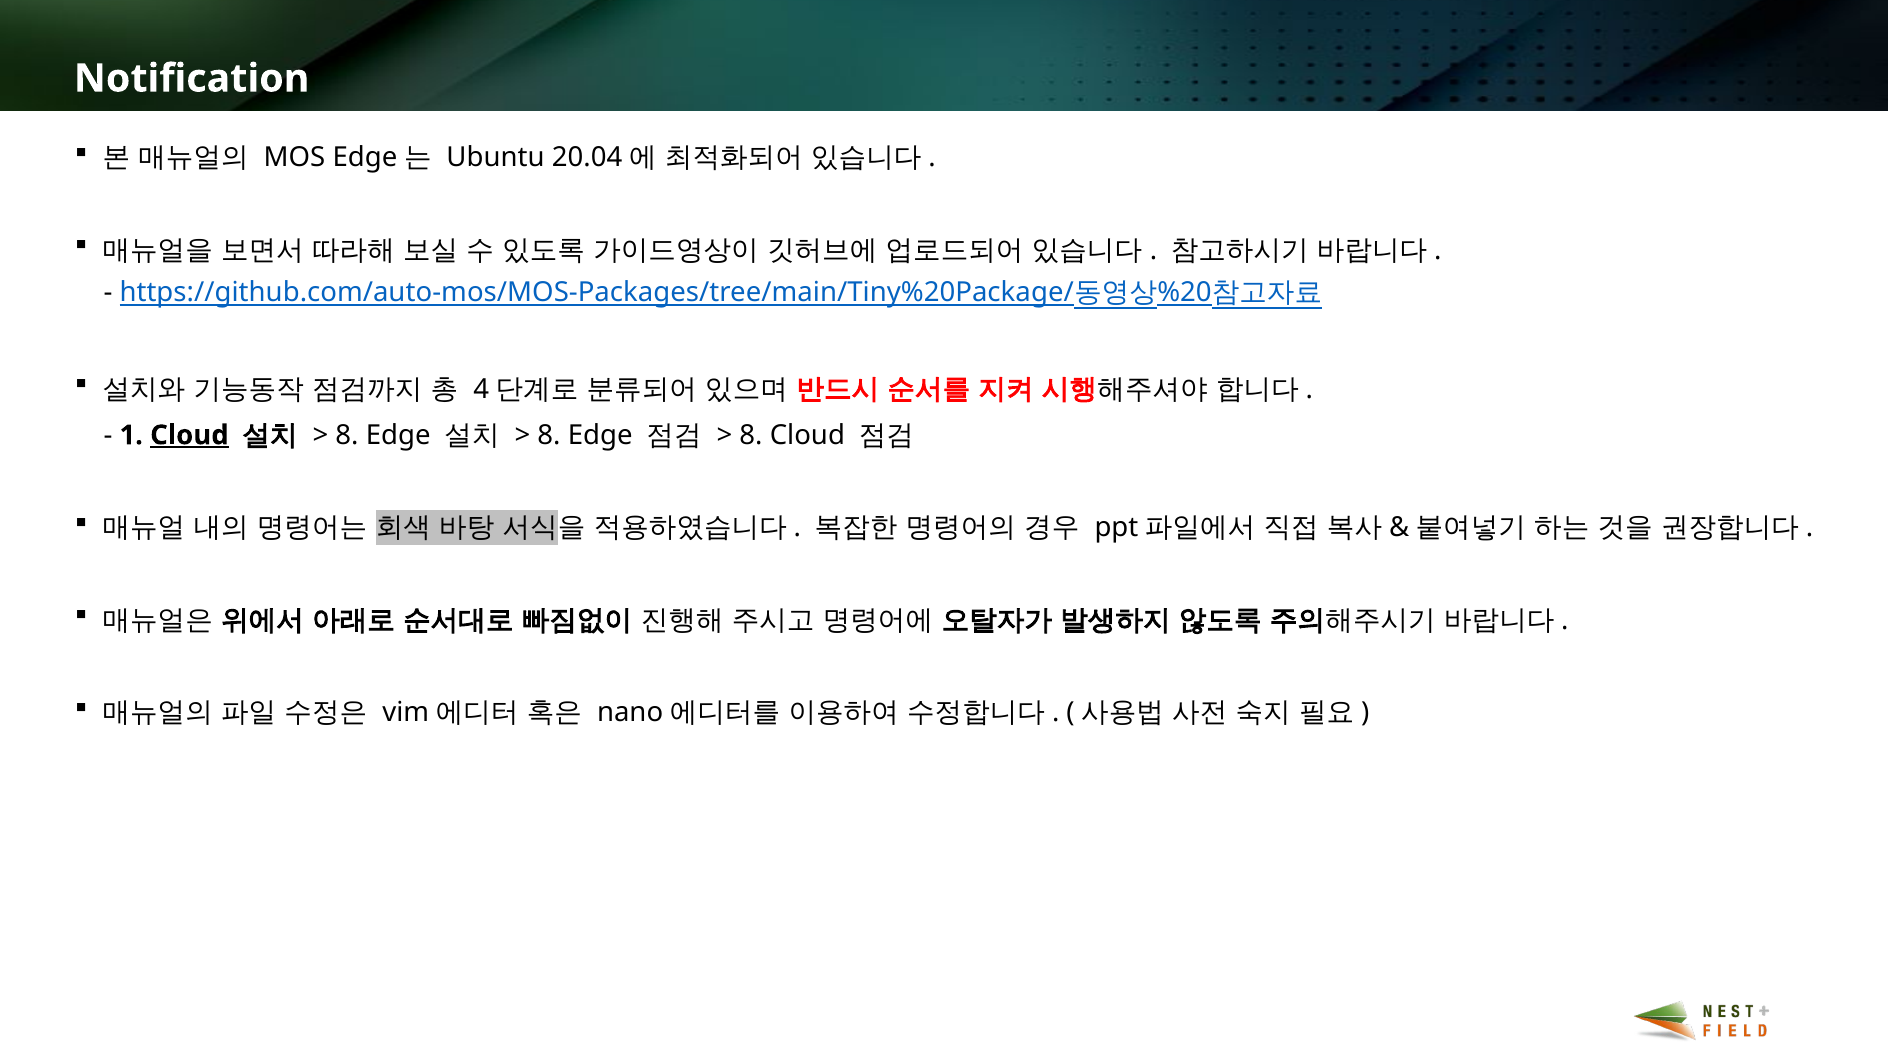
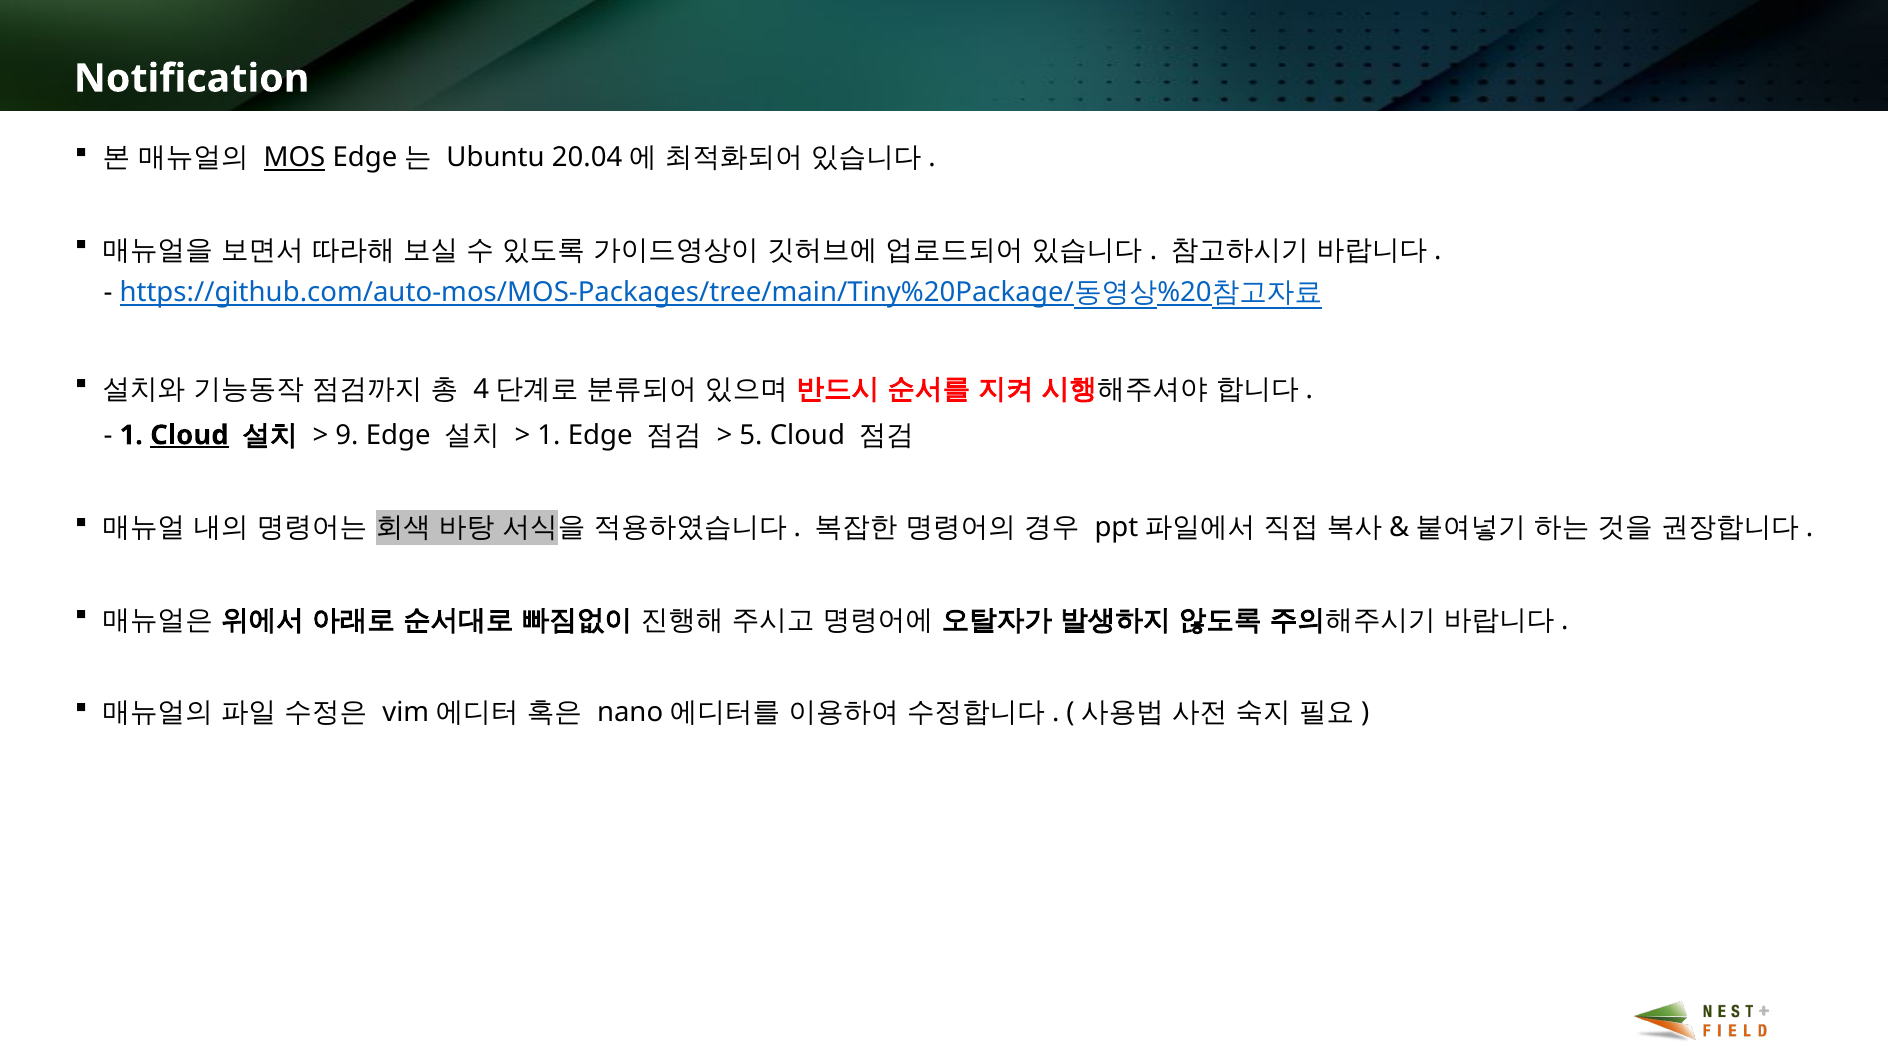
MOS underline: none -> present
8 at (347, 435): 8 -> 9
8 at (549, 435): 8 -> 1
8 at (751, 435): 8 -> 5
